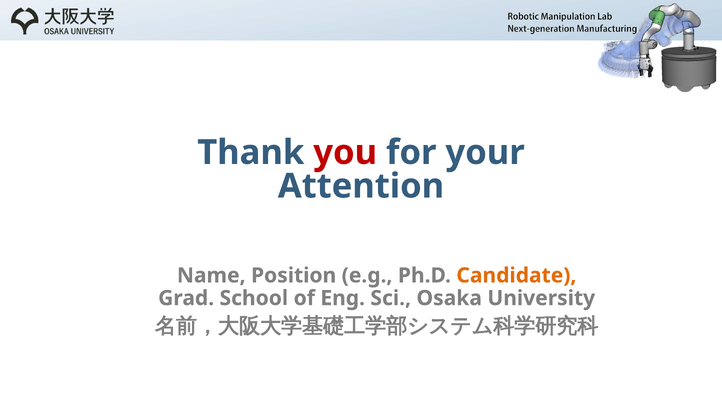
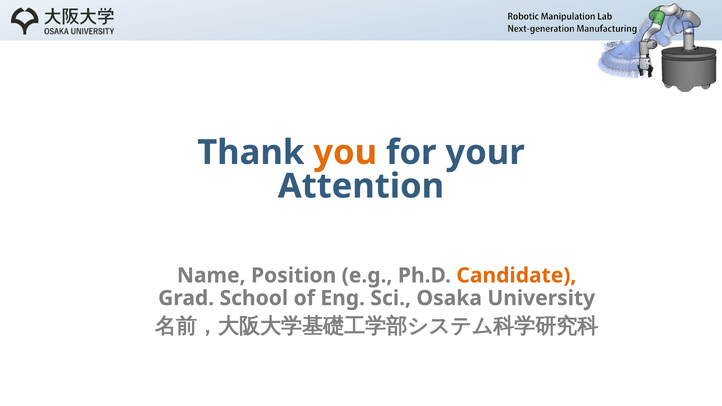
you colour: red -> orange
